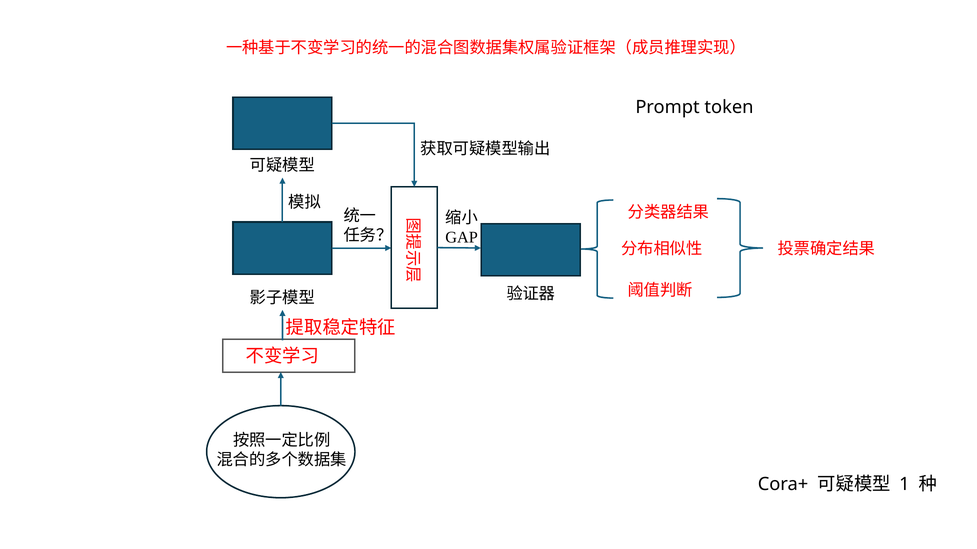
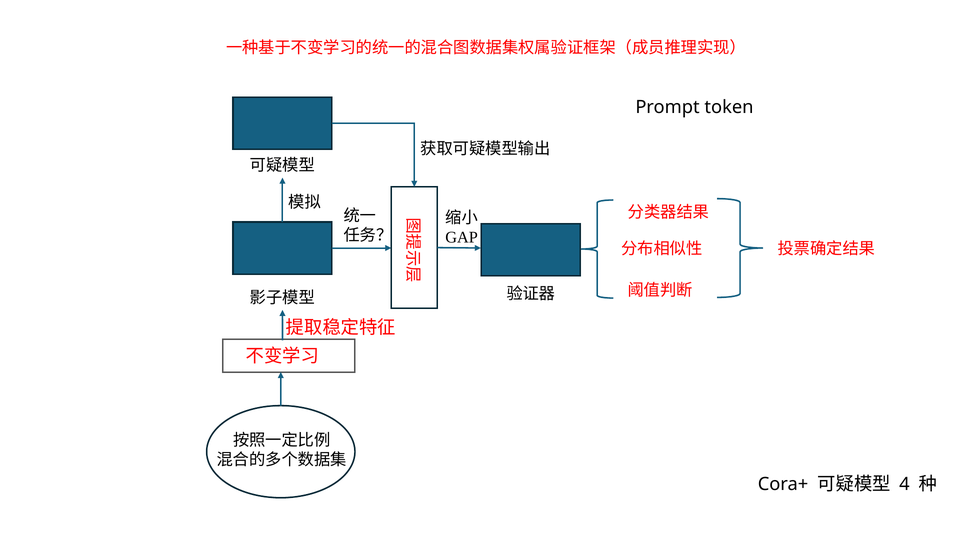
1: 1 -> 4
